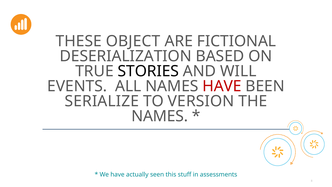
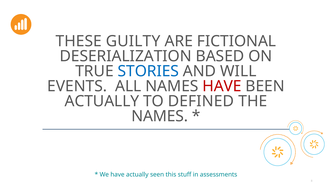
OBJECT: OBJECT -> GUILTY
STORIES colour: black -> blue
SERIALIZE at (102, 101): SERIALIZE -> ACTUALLY
VERSION: VERSION -> DEFINED
